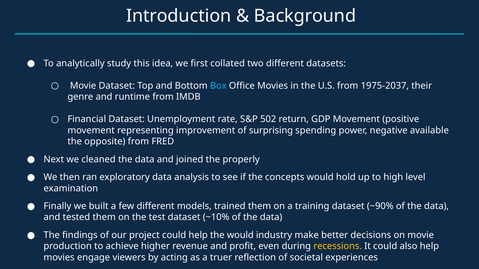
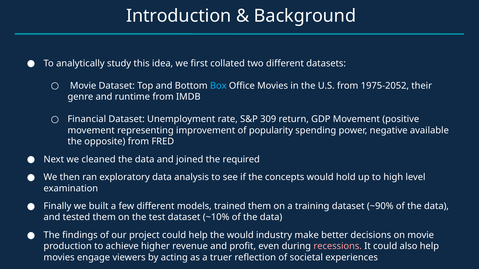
1975-2037: 1975-2037 -> 1975-2052
502: 502 -> 309
surprising: surprising -> popularity
properly: properly -> required
recessions colour: yellow -> pink
